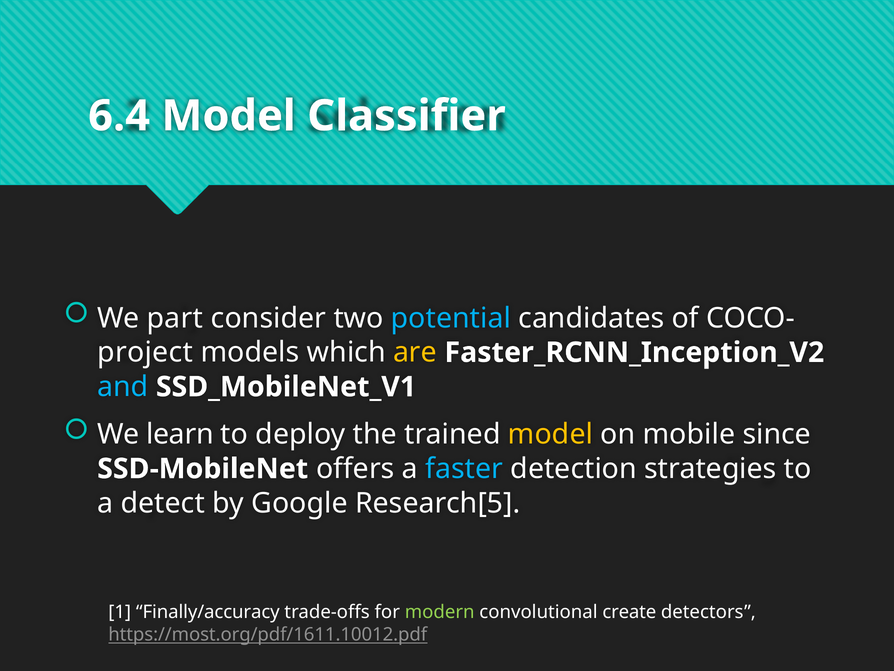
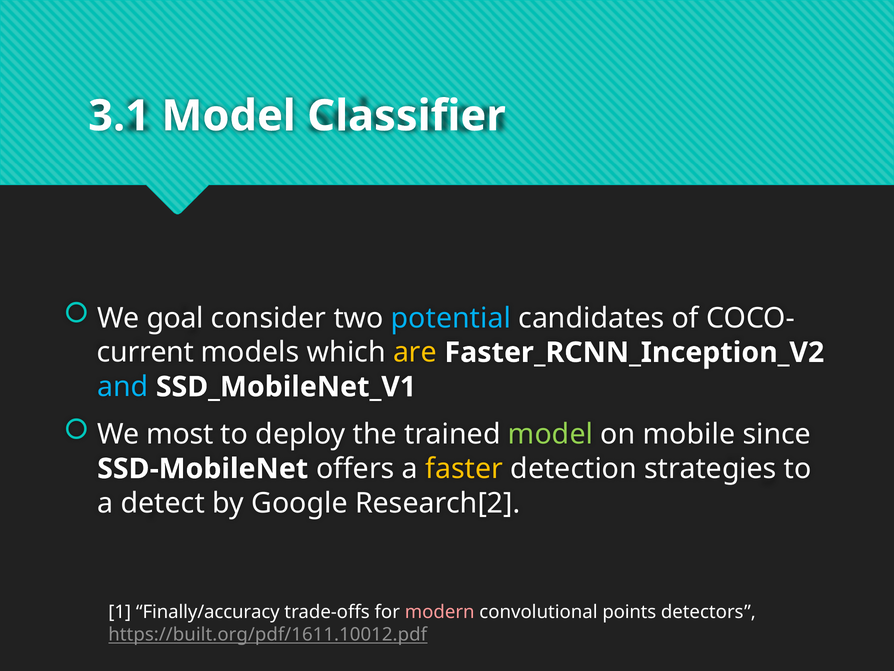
6.4: 6.4 -> 3.1
part: part -> goal
project: project -> current
learn: learn -> most
model at (551, 434) colour: yellow -> light green
faster colour: light blue -> yellow
Research[5: Research[5 -> Research[2
modern colour: light green -> pink
create: create -> points
https://most.org/pdf/1611.10012.pdf: https://most.org/pdf/1611.10012.pdf -> https://built.org/pdf/1611.10012.pdf
